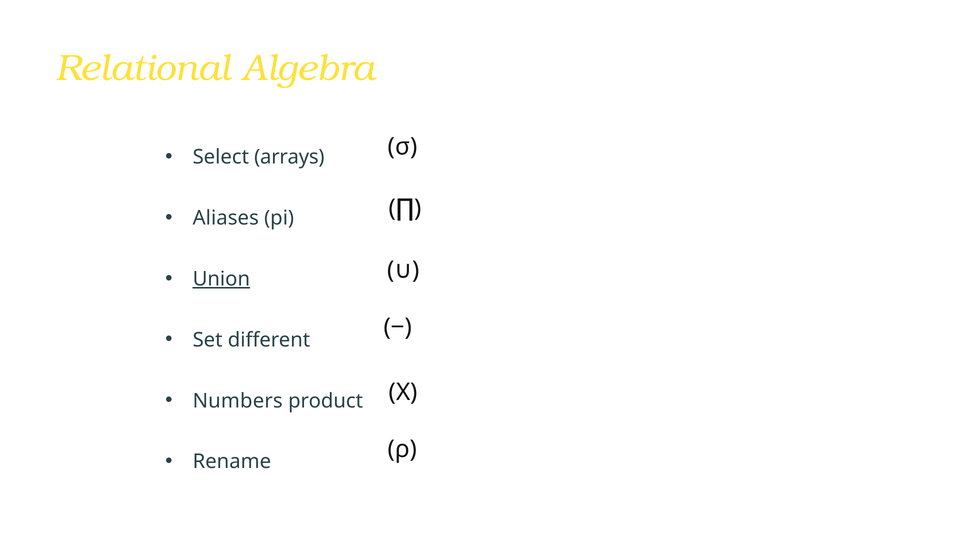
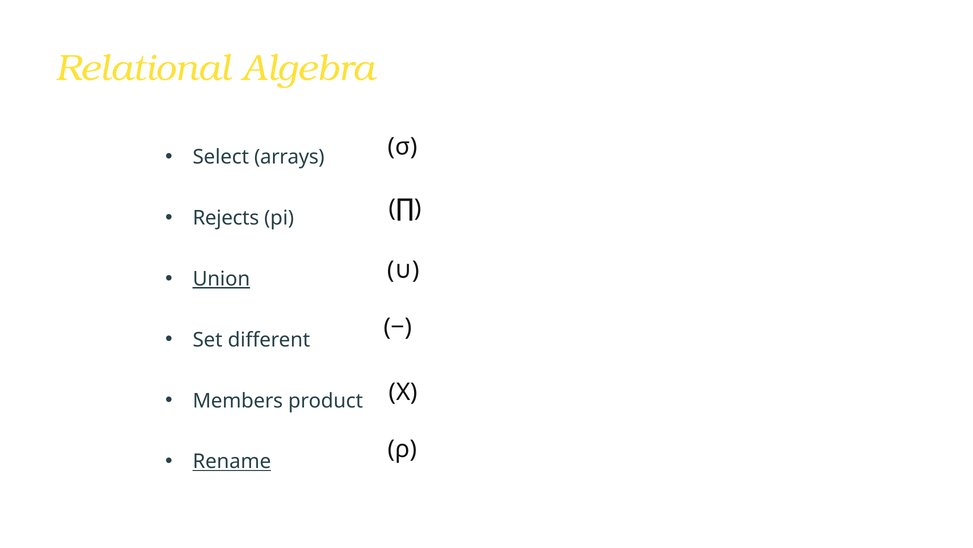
Aliases: Aliases -> Rejects
Numbers: Numbers -> Members
Rename underline: none -> present
